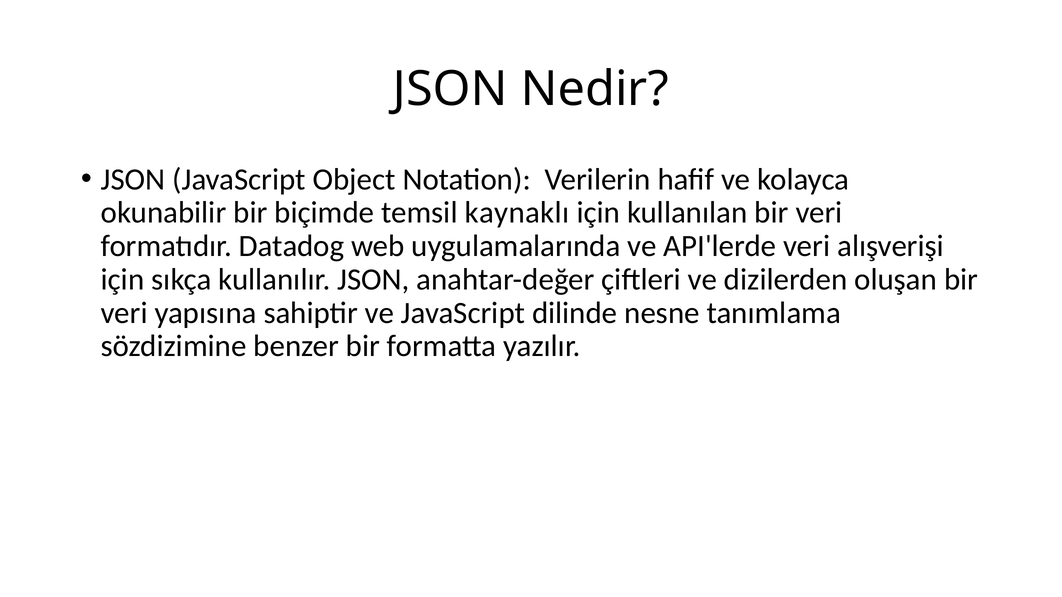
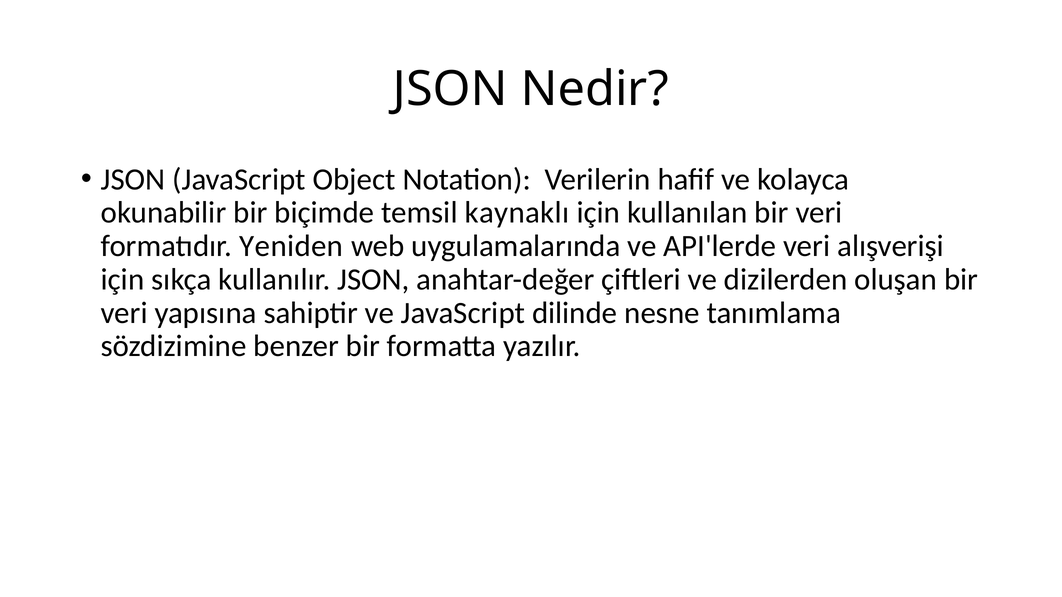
Datadog: Datadog -> Yeniden
